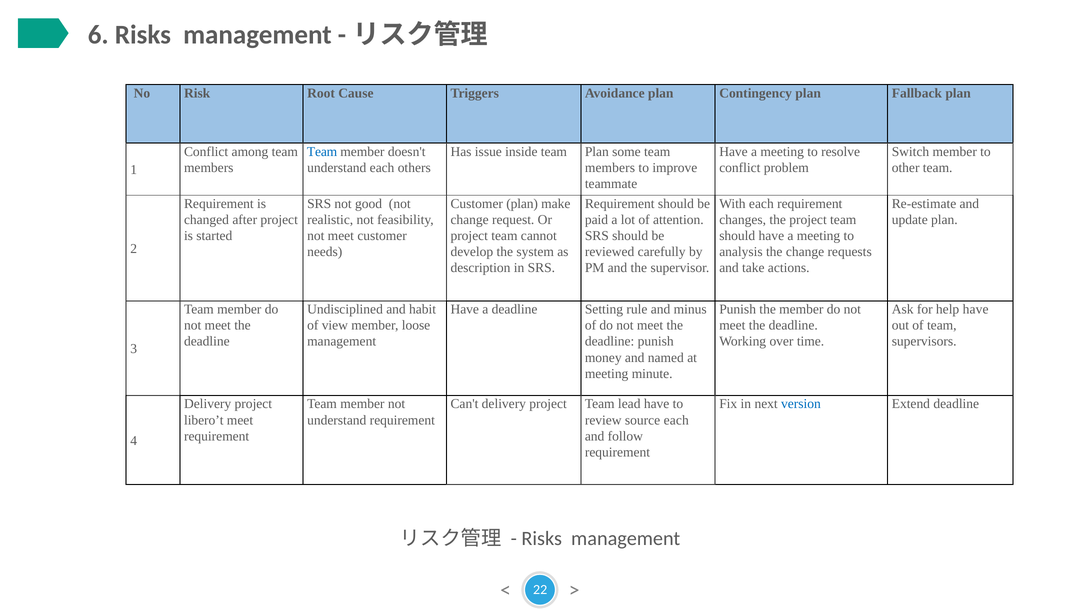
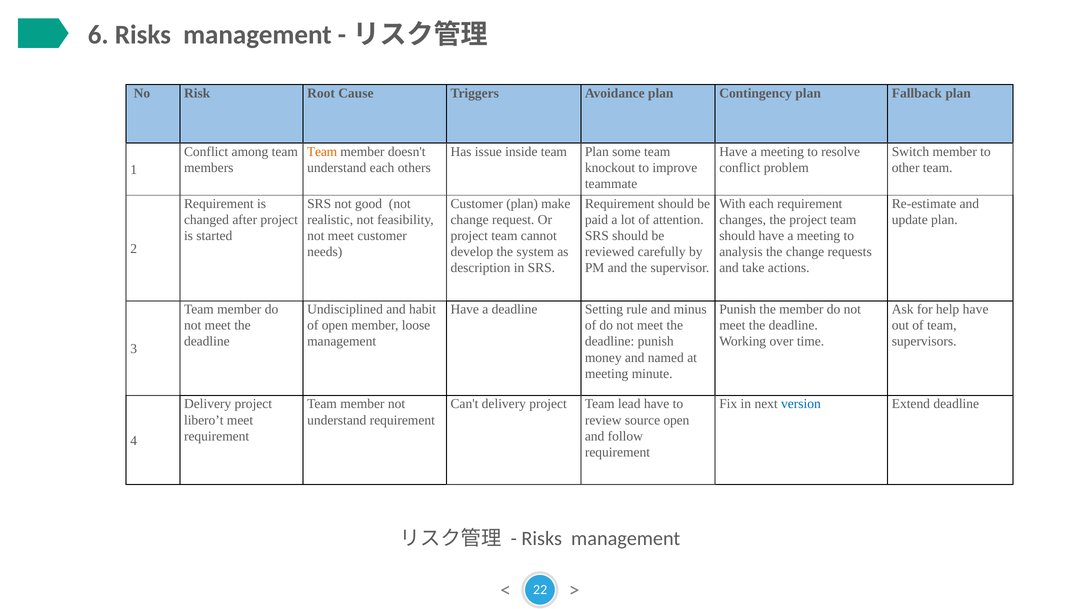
Team at (322, 152) colour: blue -> orange
members at (610, 168): members -> knockout
of view: view -> open
source each: each -> open
